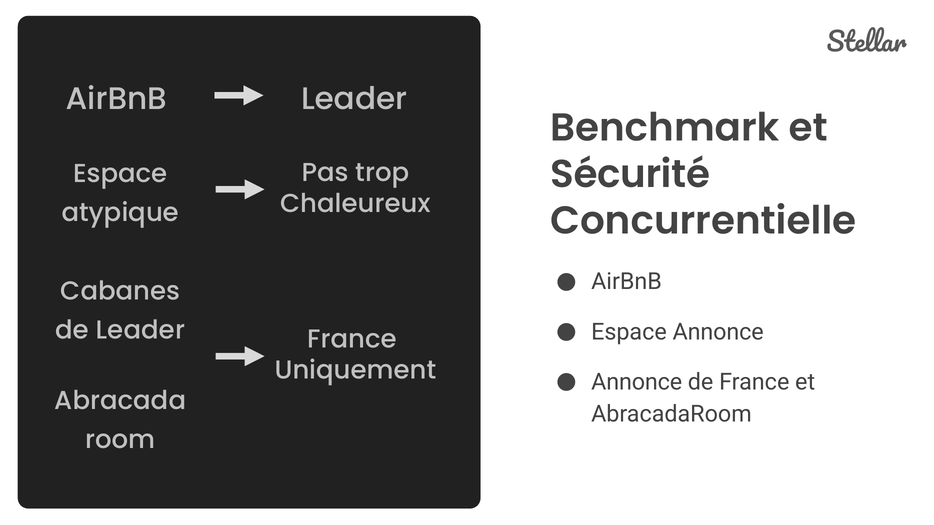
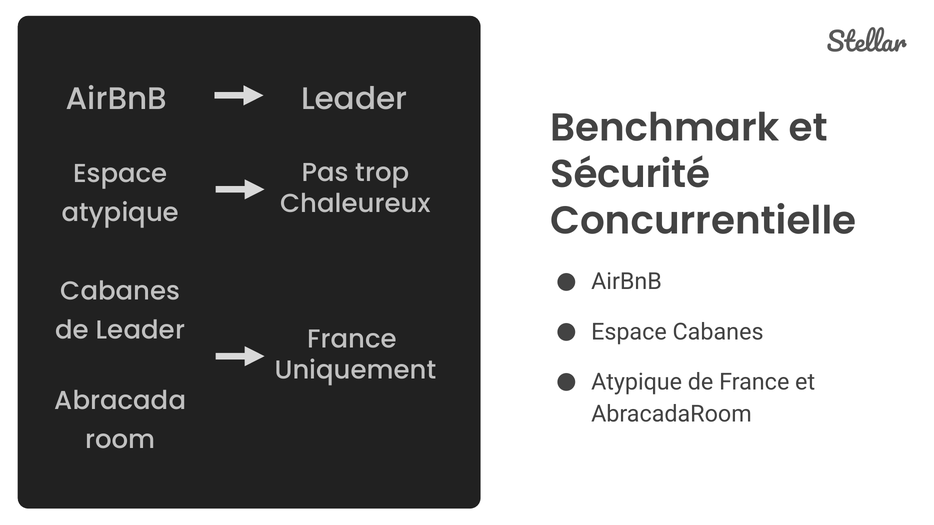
Espace Annonce: Annonce -> Cabanes
Annonce at (637, 382): Annonce -> Atypique
